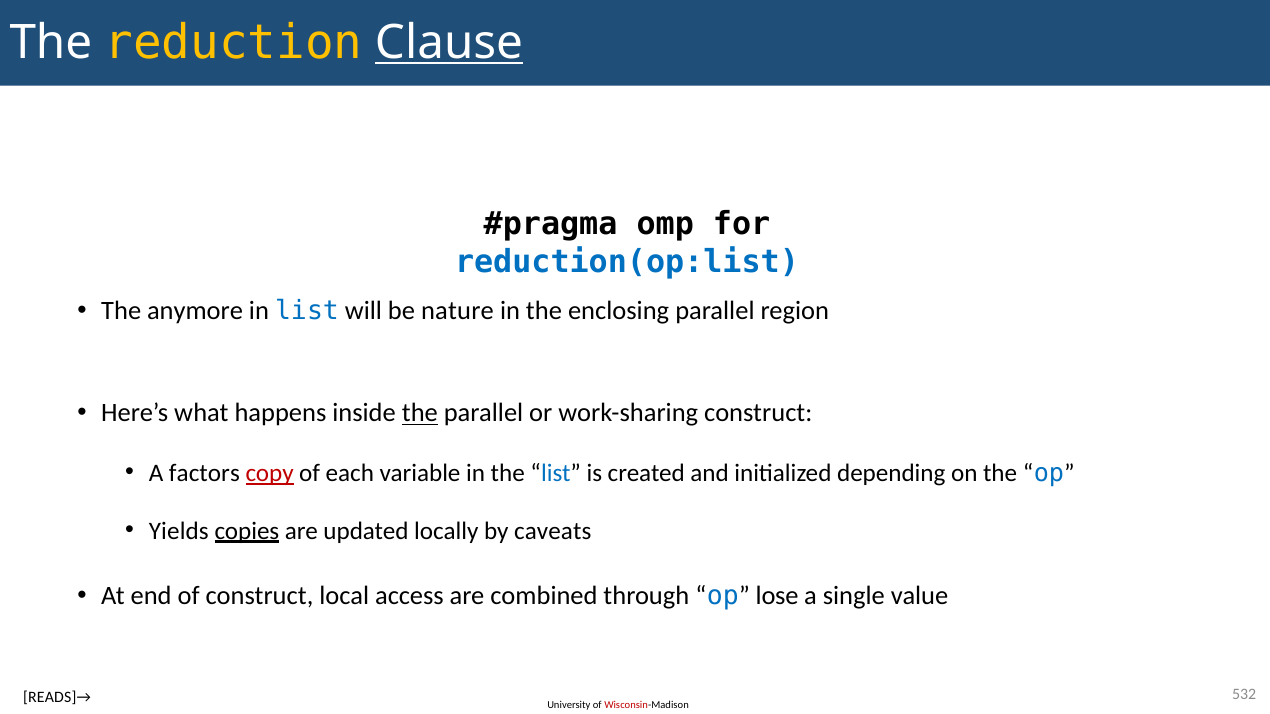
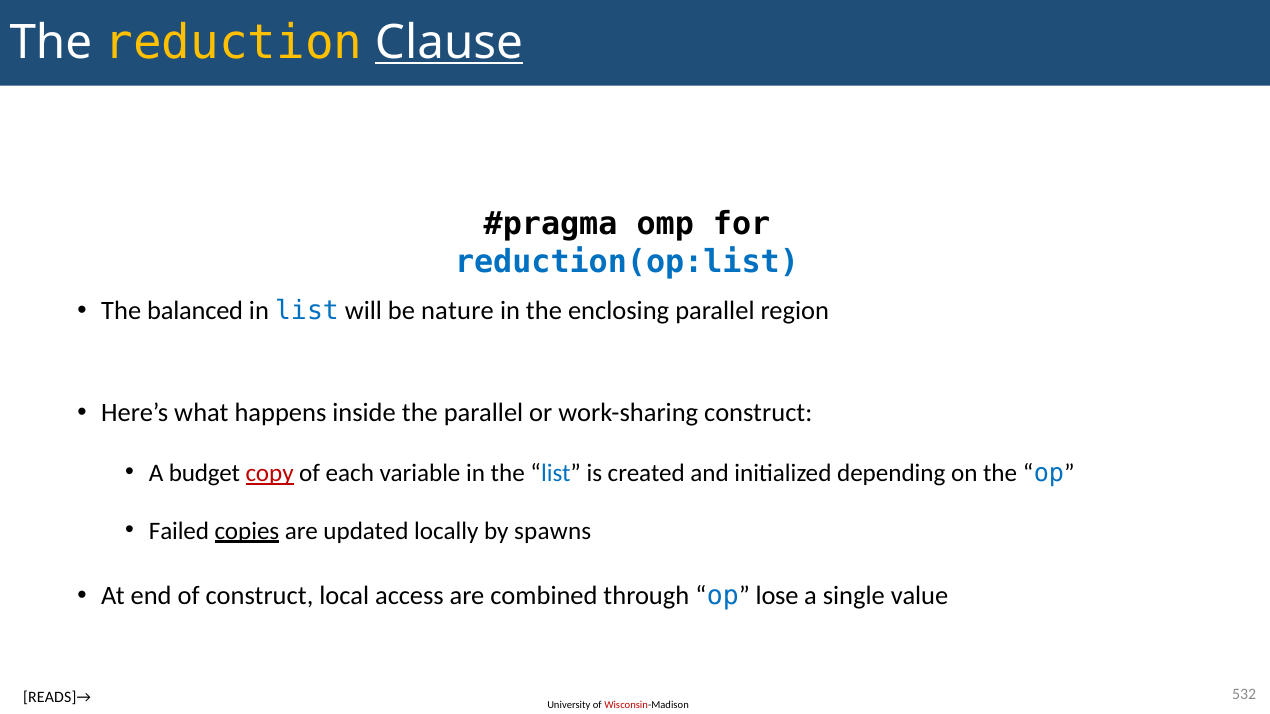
anymore: anymore -> balanced
the at (420, 413) underline: present -> none
factors: factors -> budget
Yields: Yields -> Failed
caveats: caveats -> spawns
